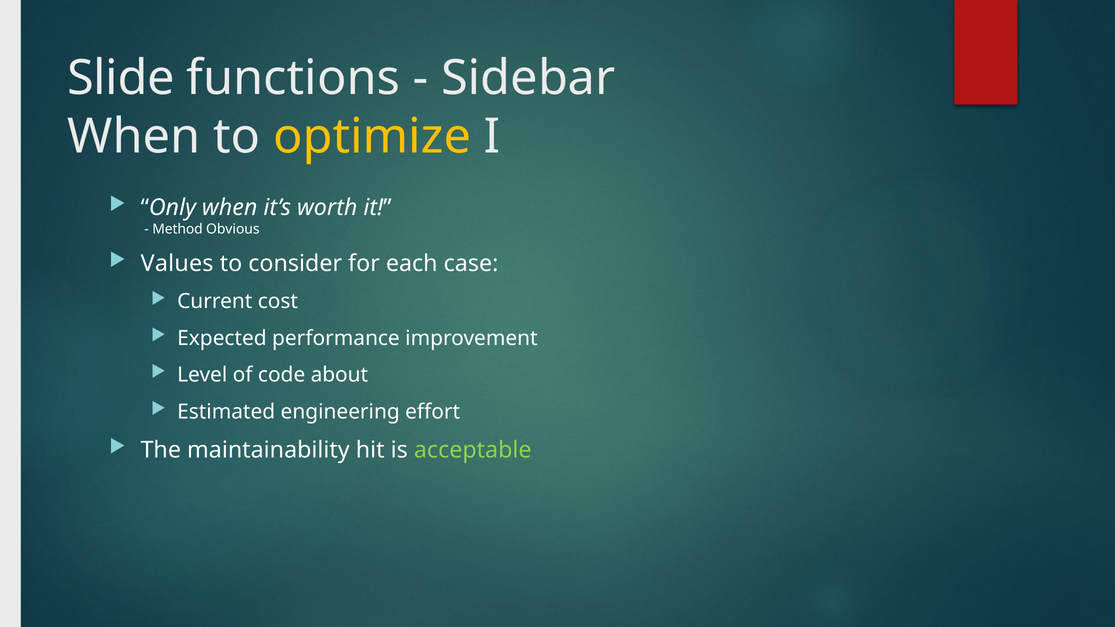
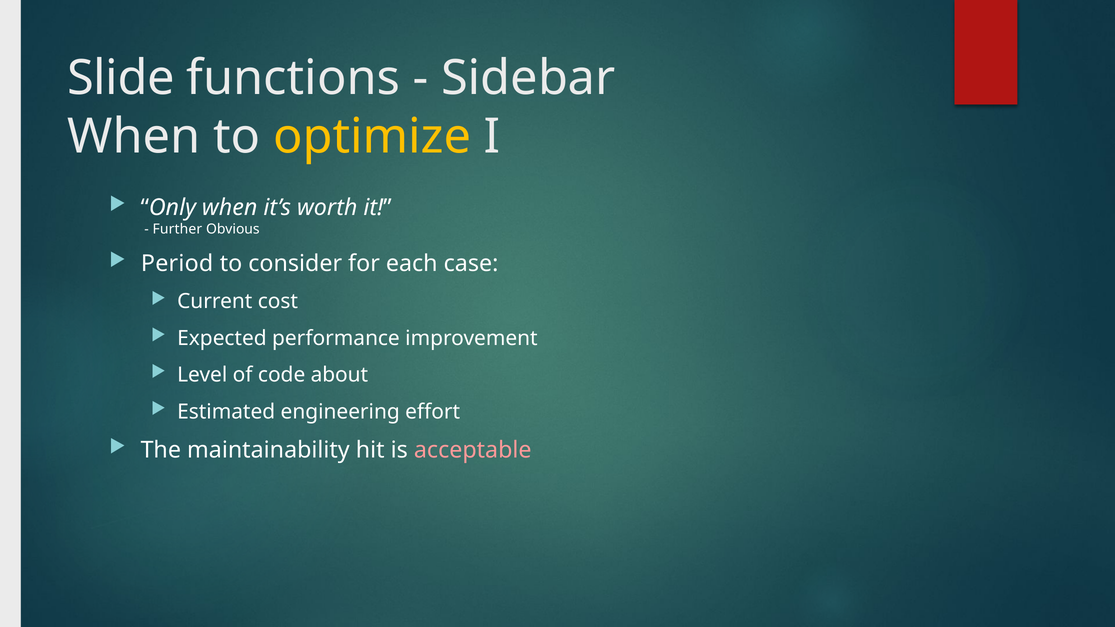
Method: Method -> Further
Values: Values -> Period
acceptable colour: light green -> pink
